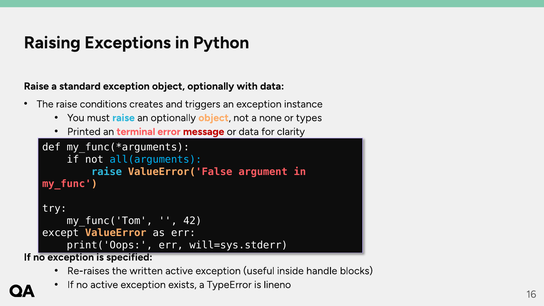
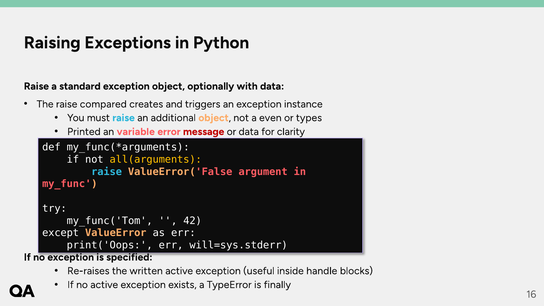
conditions: conditions -> compared
an optionally: optionally -> additional
none: none -> even
terminal: terminal -> variable
all(arguments colour: light blue -> yellow
lineno: lineno -> finally
